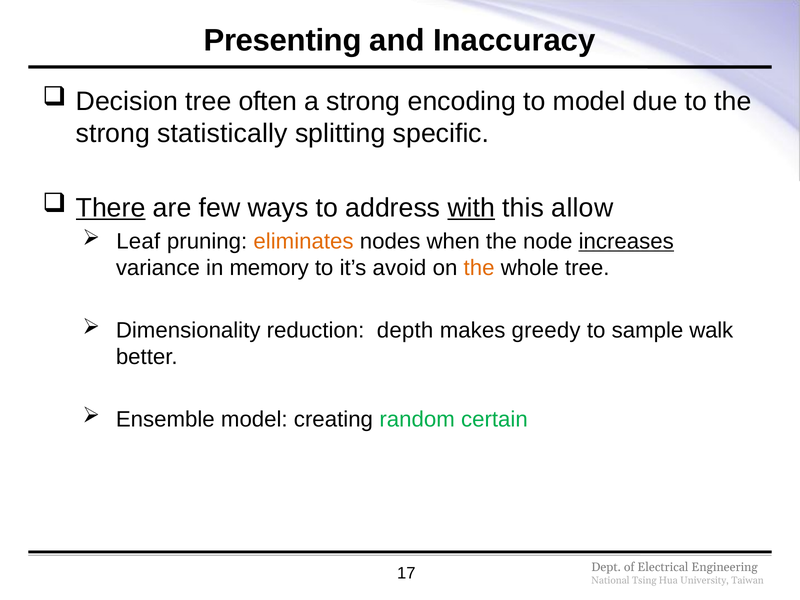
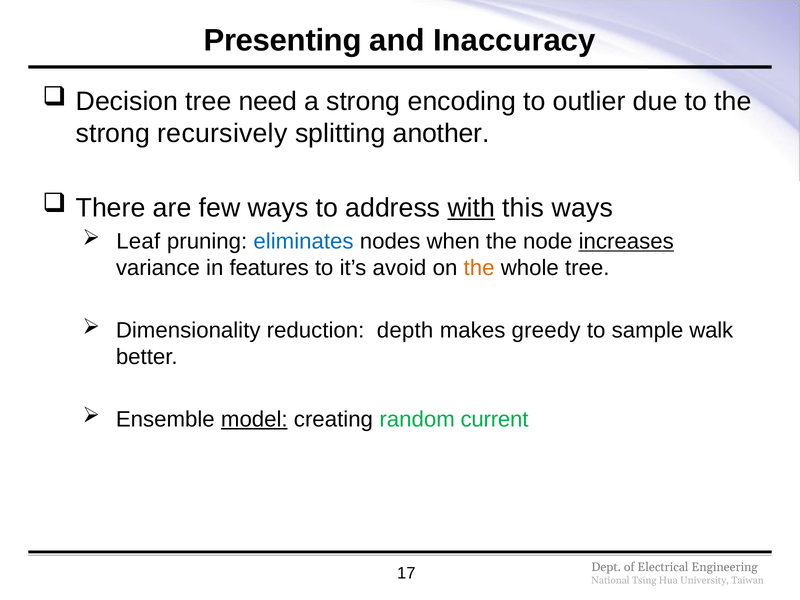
often: often -> need
to model: model -> outlier
statistically: statistically -> recursively
specific: specific -> another
There underline: present -> none
this allow: allow -> ways
eliminates colour: orange -> blue
memory: memory -> features
model at (254, 419) underline: none -> present
certain: certain -> current
